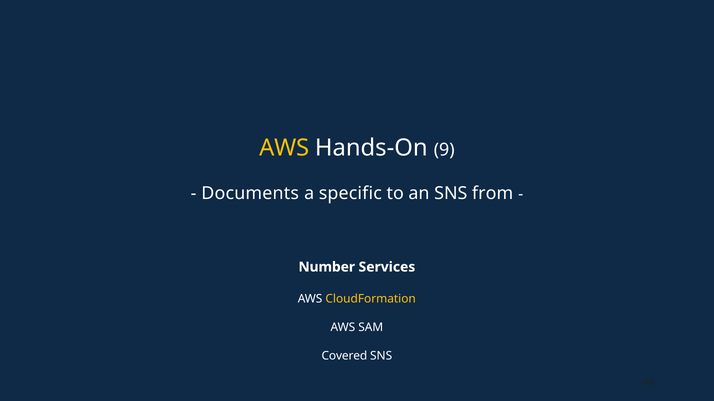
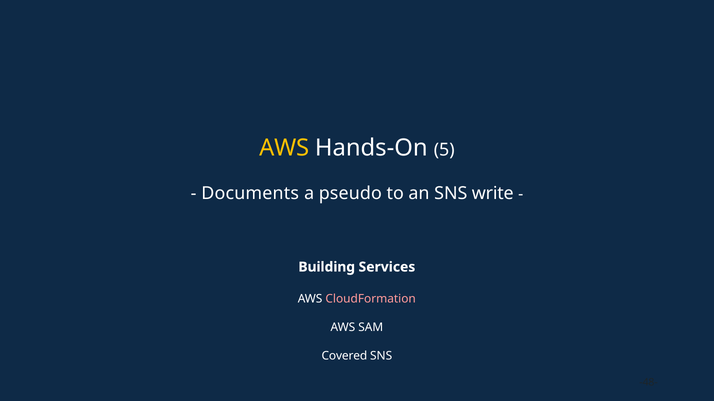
9: 9 -> 5
specific: specific -> pseudo
from: from -> write
Number: Number -> Building
CloudFormation colour: yellow -> pink
